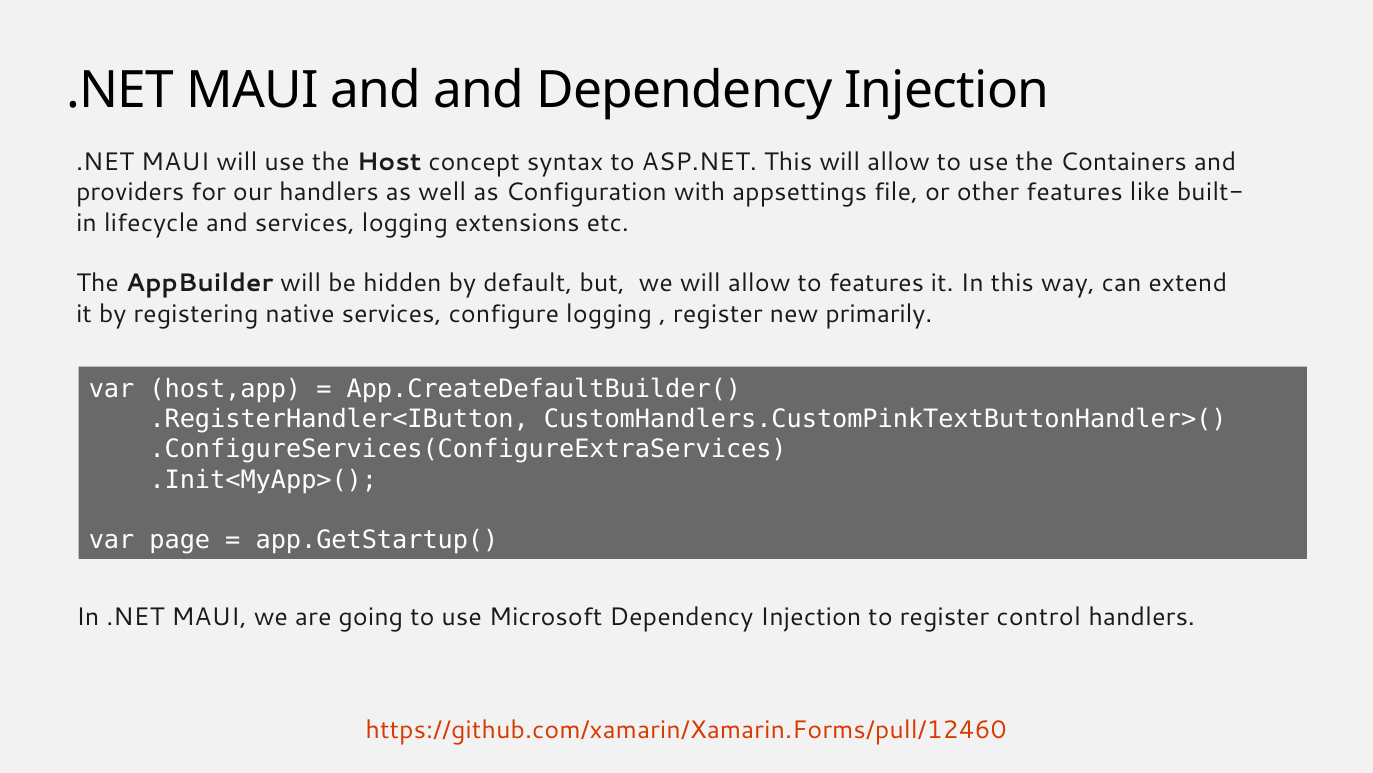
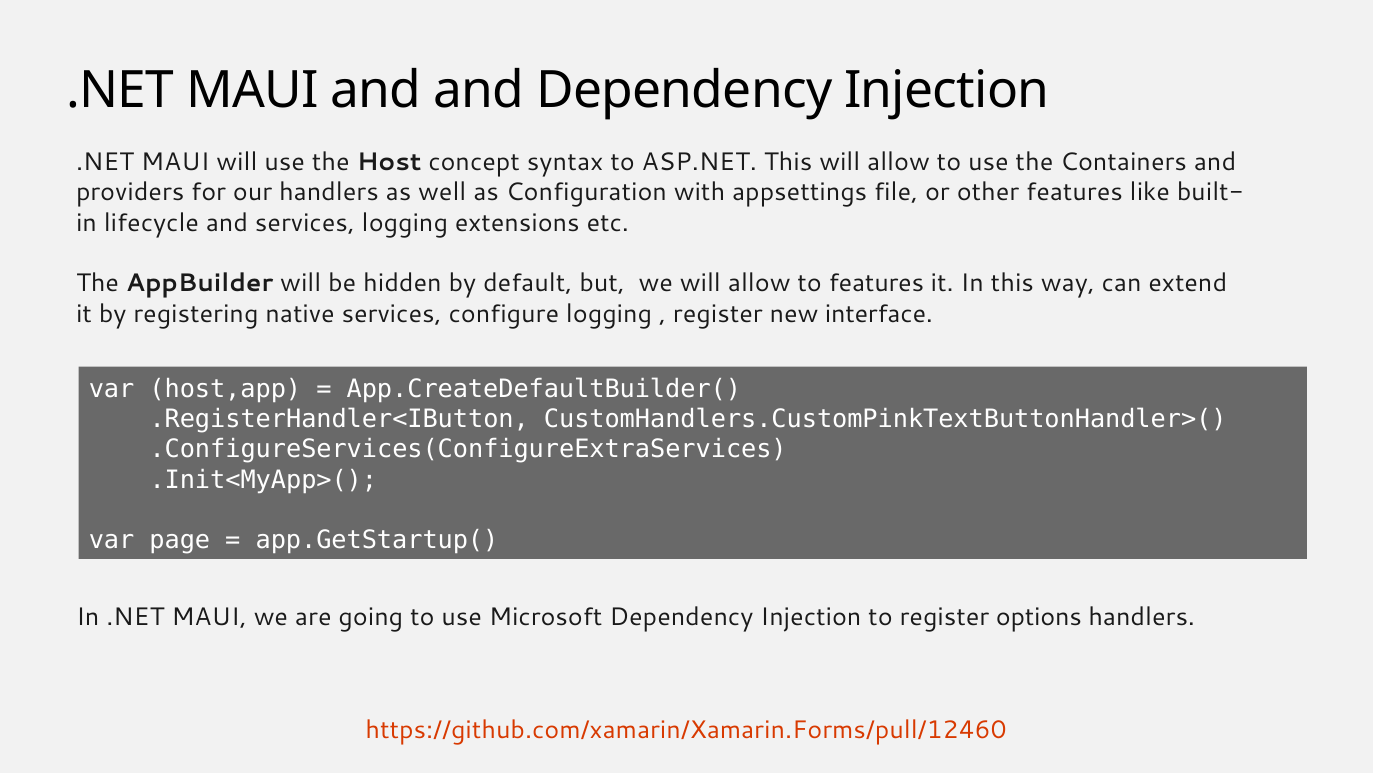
primarily: primarily -> interface
control: control -> options
